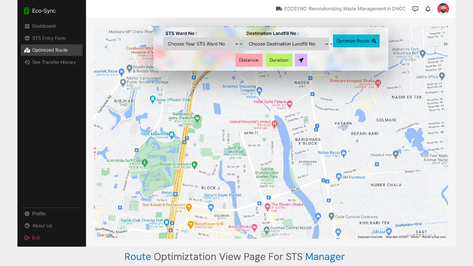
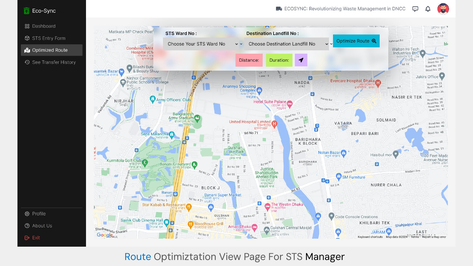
Manager colour: blue -> black
